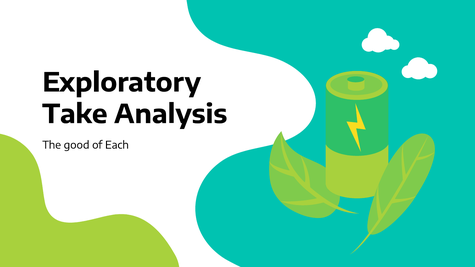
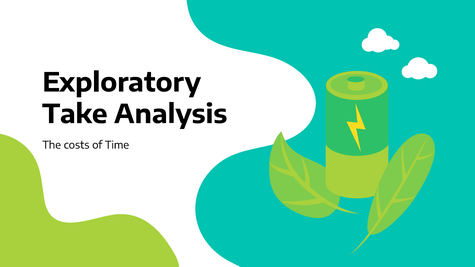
good: good -> costs
Each: Each -> Time
